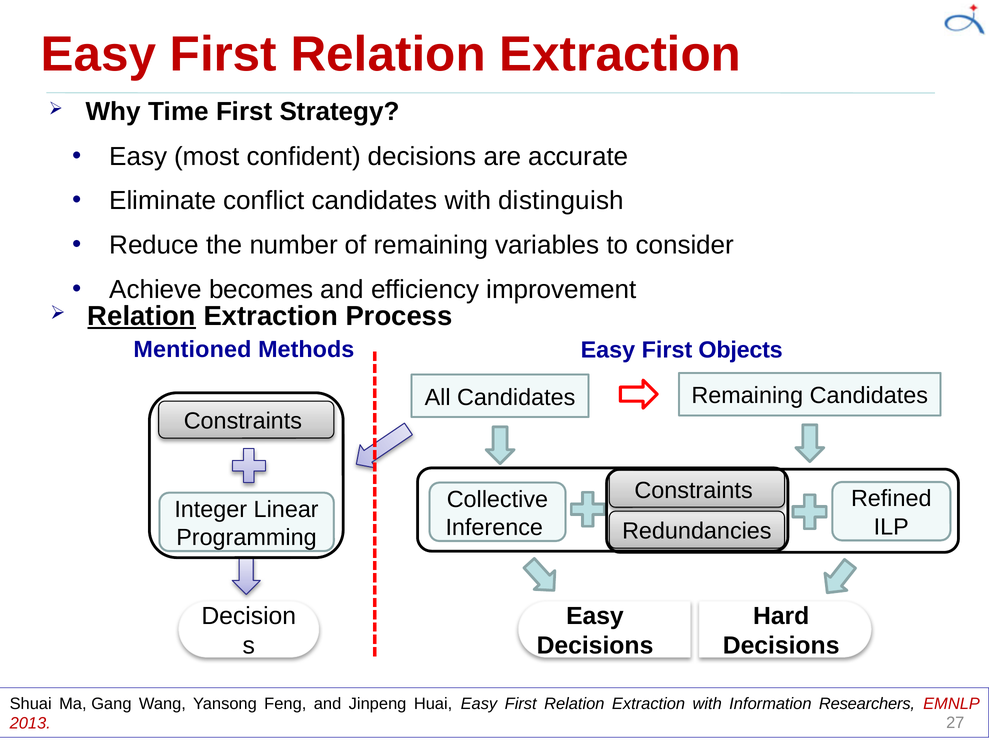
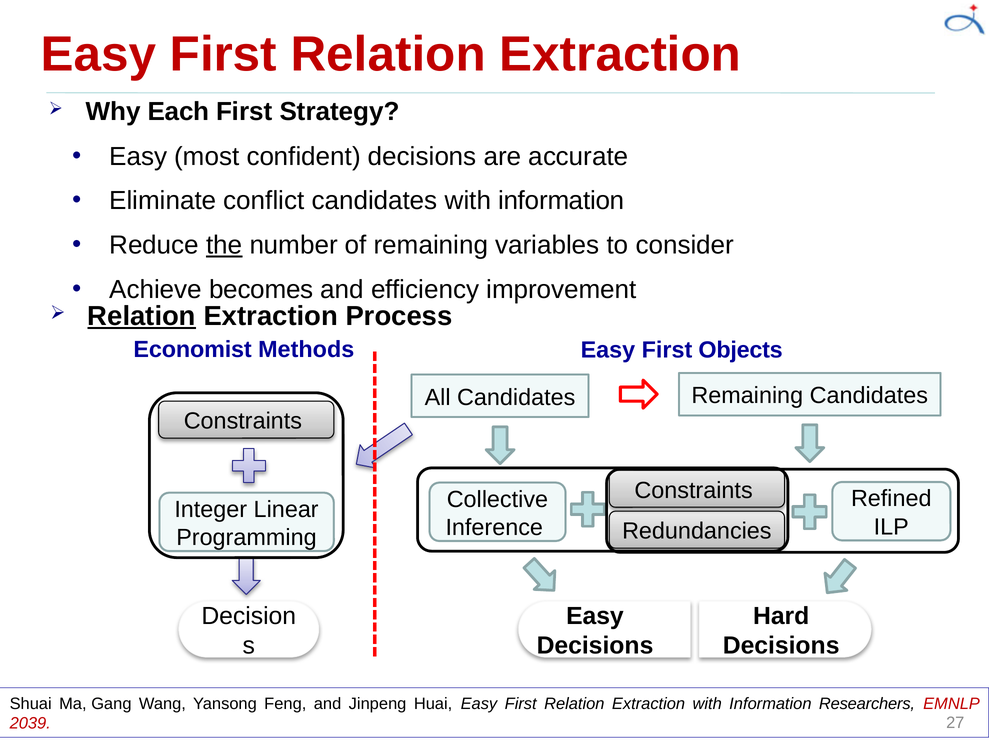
Time: Time -> Each
candidates with distinguish: distinguish -> information
the underline: none -> present
Mentioned: Mentioned -> Economist
2013: 2013 -> 2039
